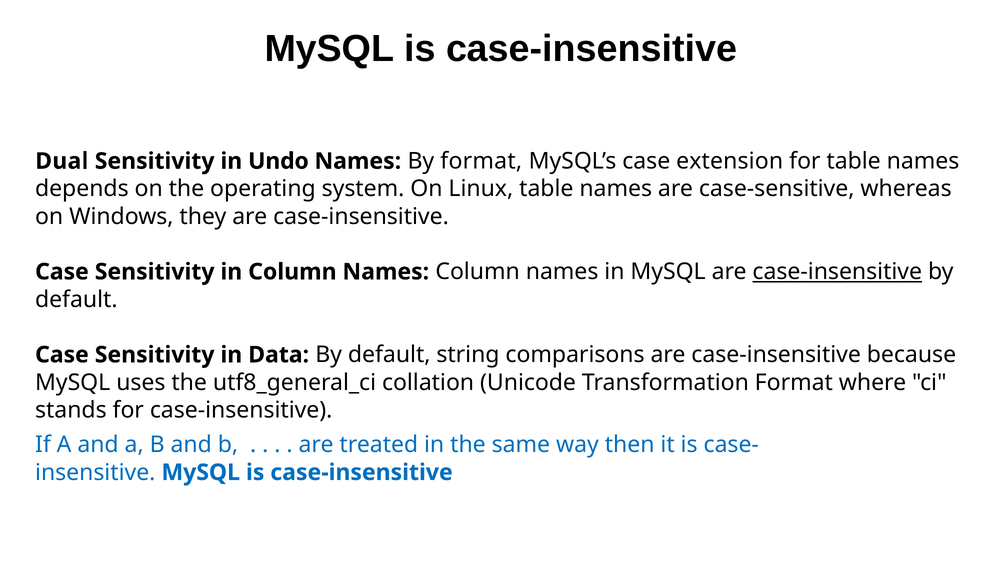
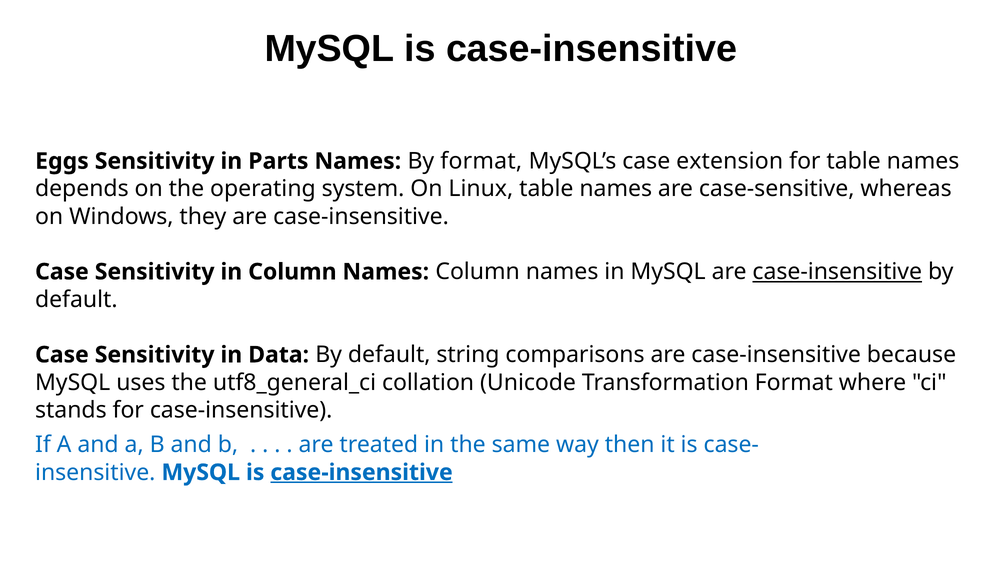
Dual: Dual -> Eggs
Undo: Undo -> Parts
case-insensitive at (362, 472) underline: none -> present
